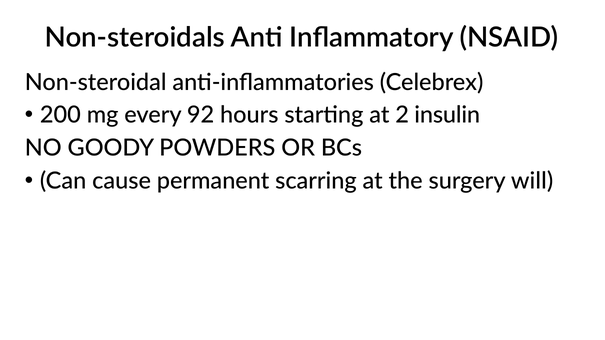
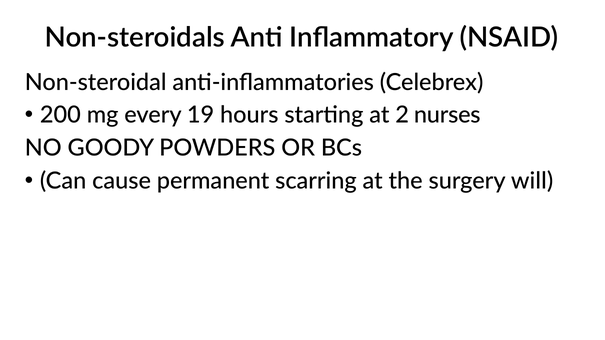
92: 92 -> 19
insulin: insulin -> nurses
